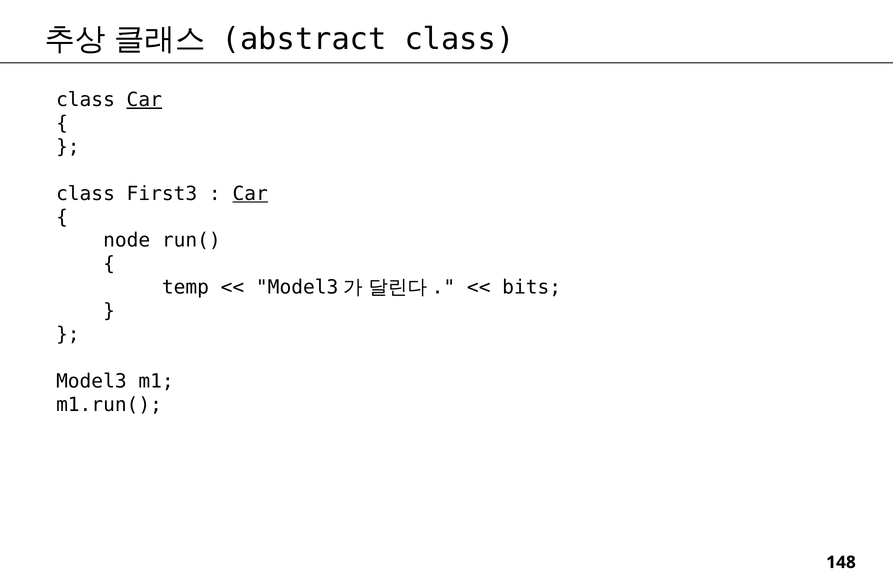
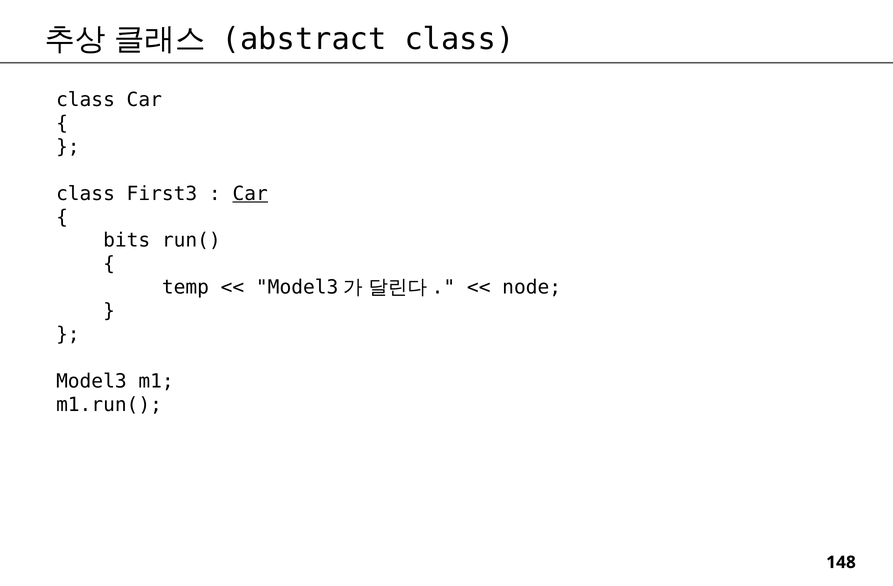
Car at (144, 100) underline: present -> none
node: node -> bits
bits: bits -> node
